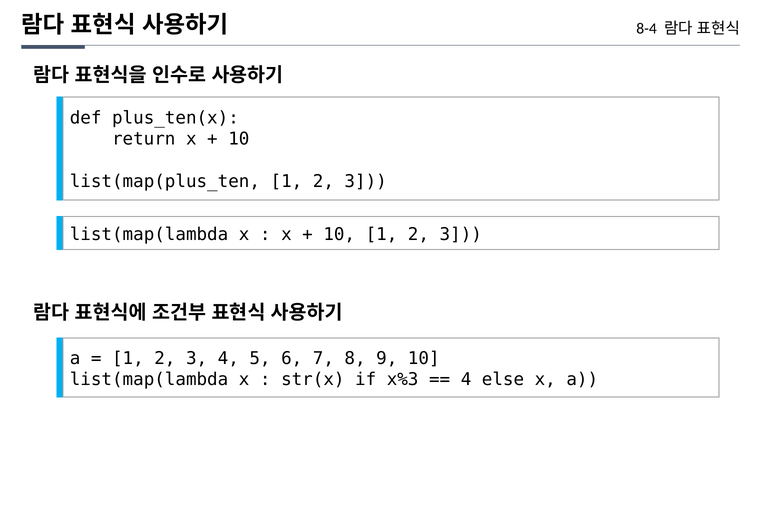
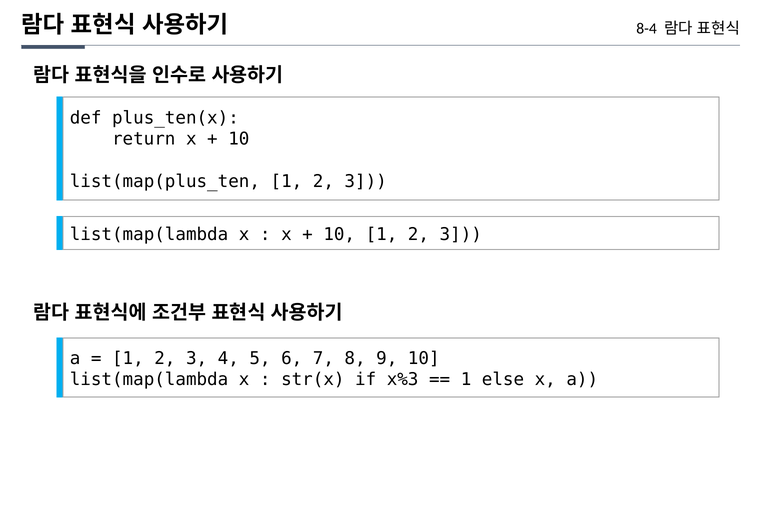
4 at (466, 379): 4 -> 1
